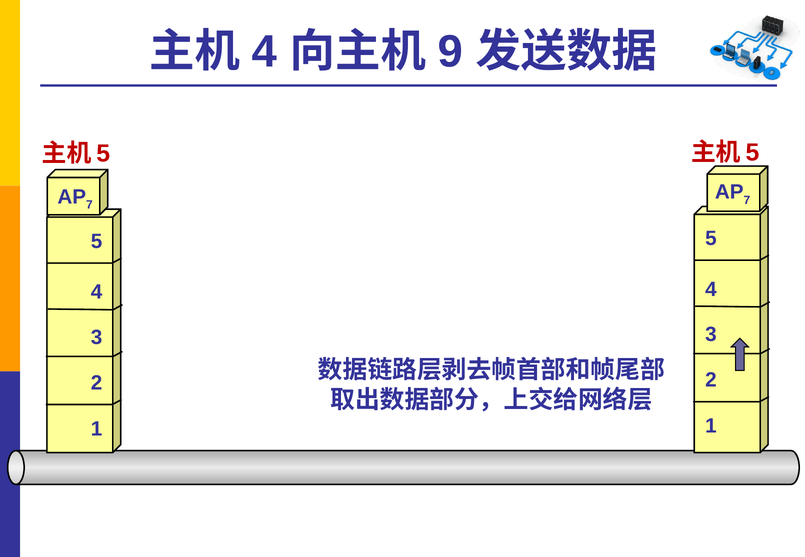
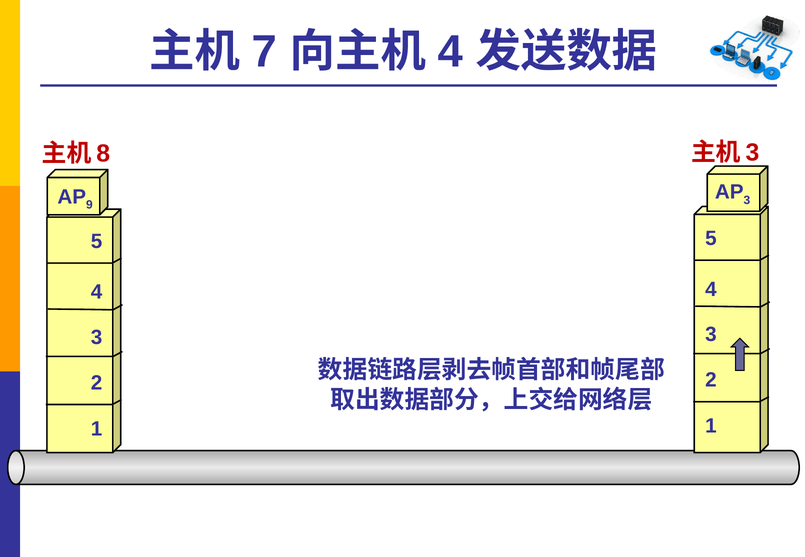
4 at (264, 52): 4 -> 7
9 at (450, 52): 9 -> 4
5 at (752, 153): 5 -> 3
5 at (103, 154): 5 -> 8
7 at (747, 200): 7 -> 3
7 at (89, 205): 7 -> 9
